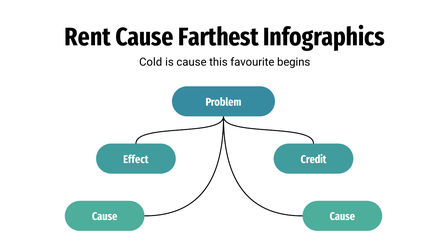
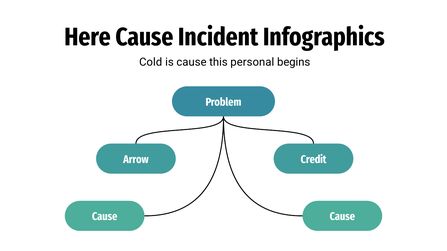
Rent: Rent -> Here
Farthest: Farthest -> Incident
favourite: favourite -> personal
Effect: Effect -> Arrow
